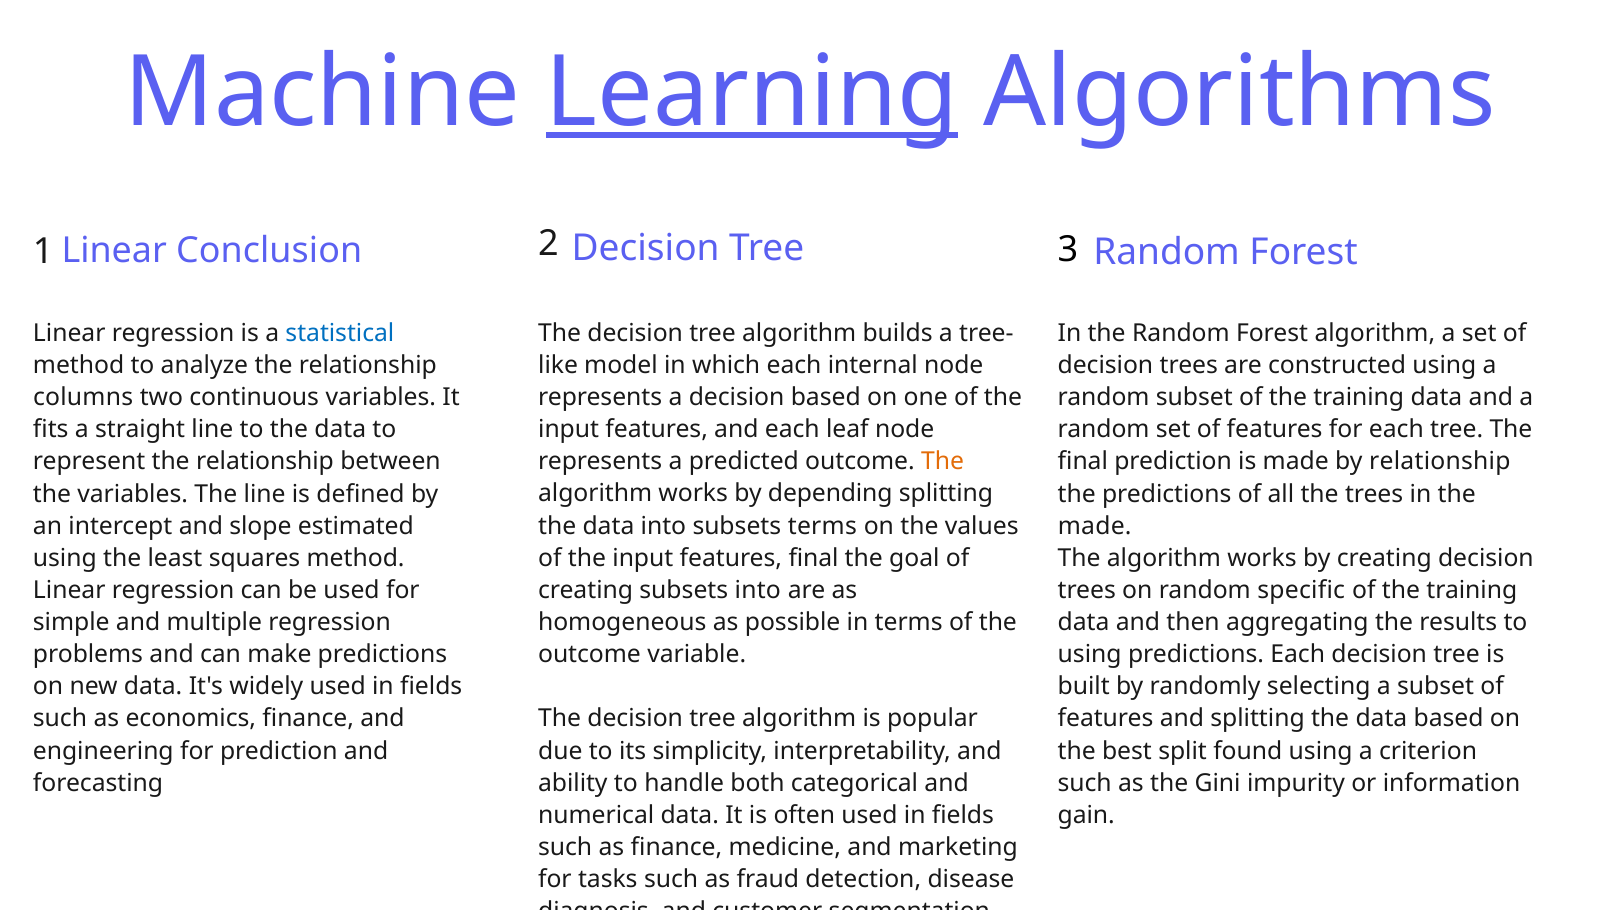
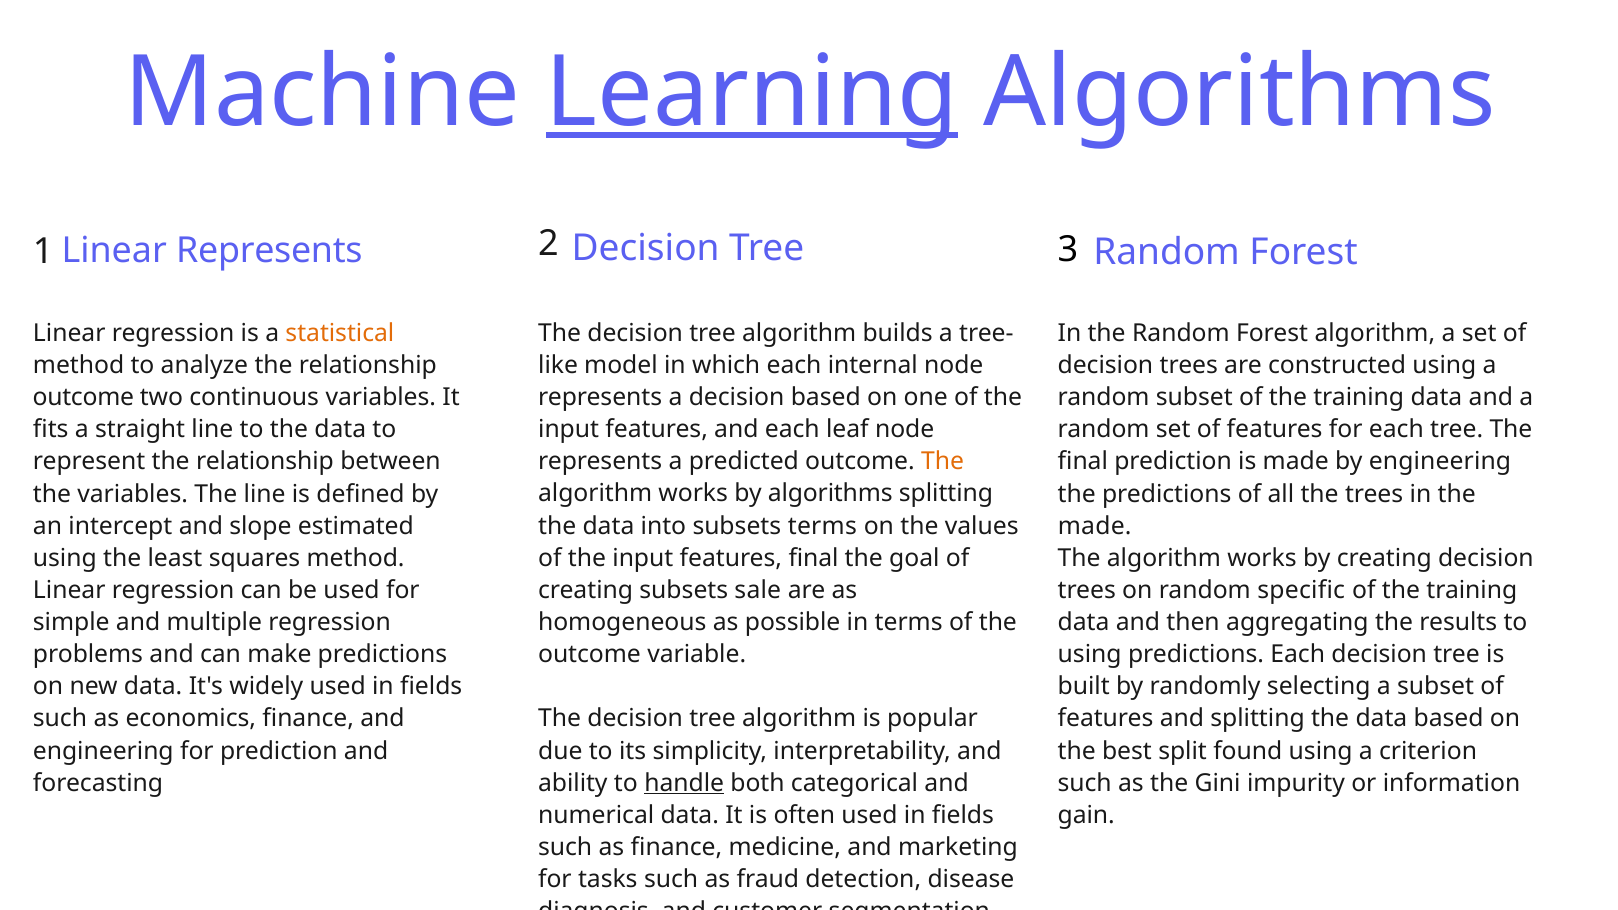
Conclusion at (269, 251): Conclusion -> Represents
statistical colour: blue -> orange
columns at (83, 398): columns -> outcome
by relationship: relationship -> engineering
by depending: depending -> algorithms
subsets into: into -> sale
handle underline: none -> present
